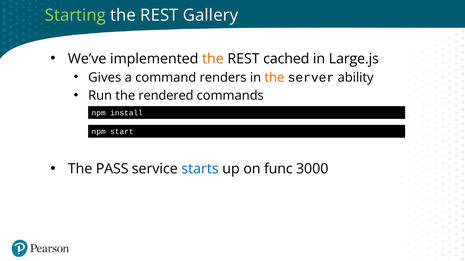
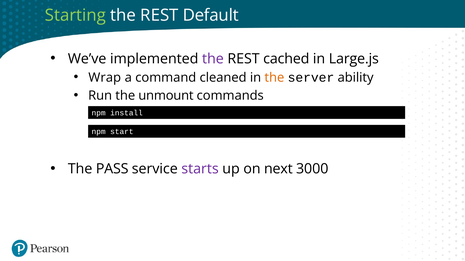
Gallery: Gallery -> Default
the at (213, 59) colour: orange -> purple
Gives: Gives -> Wrap
renders: renders -> cleaned
rendered: rendered -> unmount
starts colour: blue -> purple
func: func -> next
